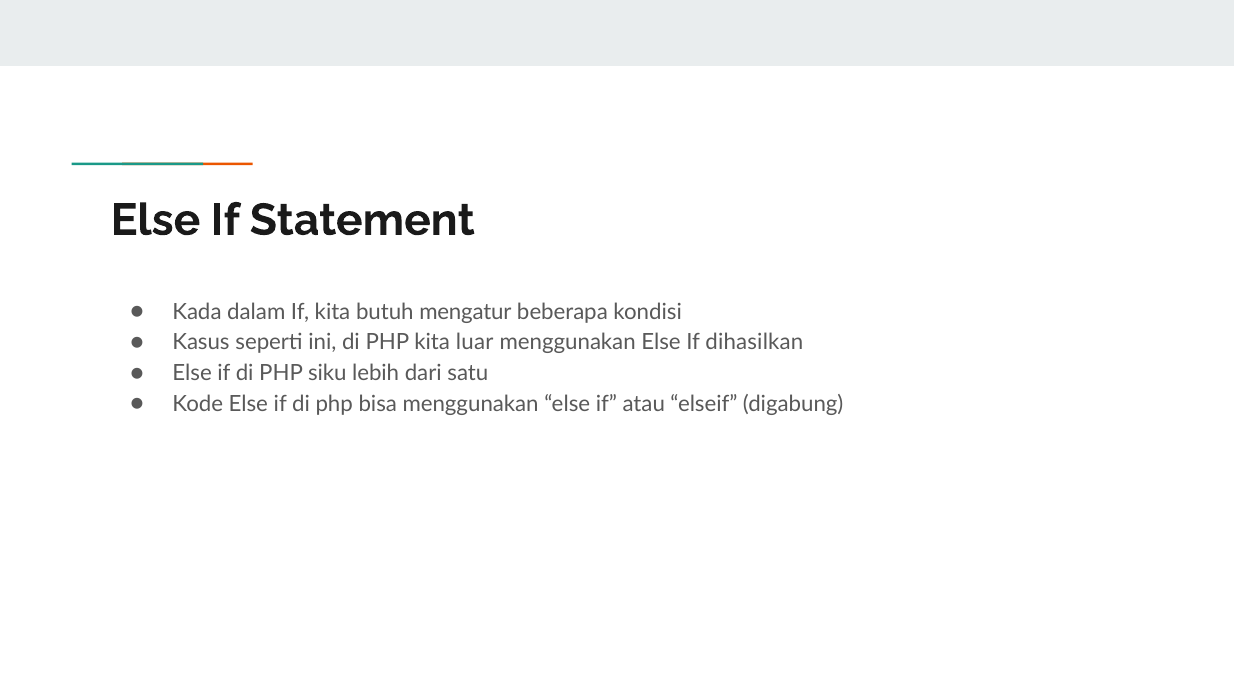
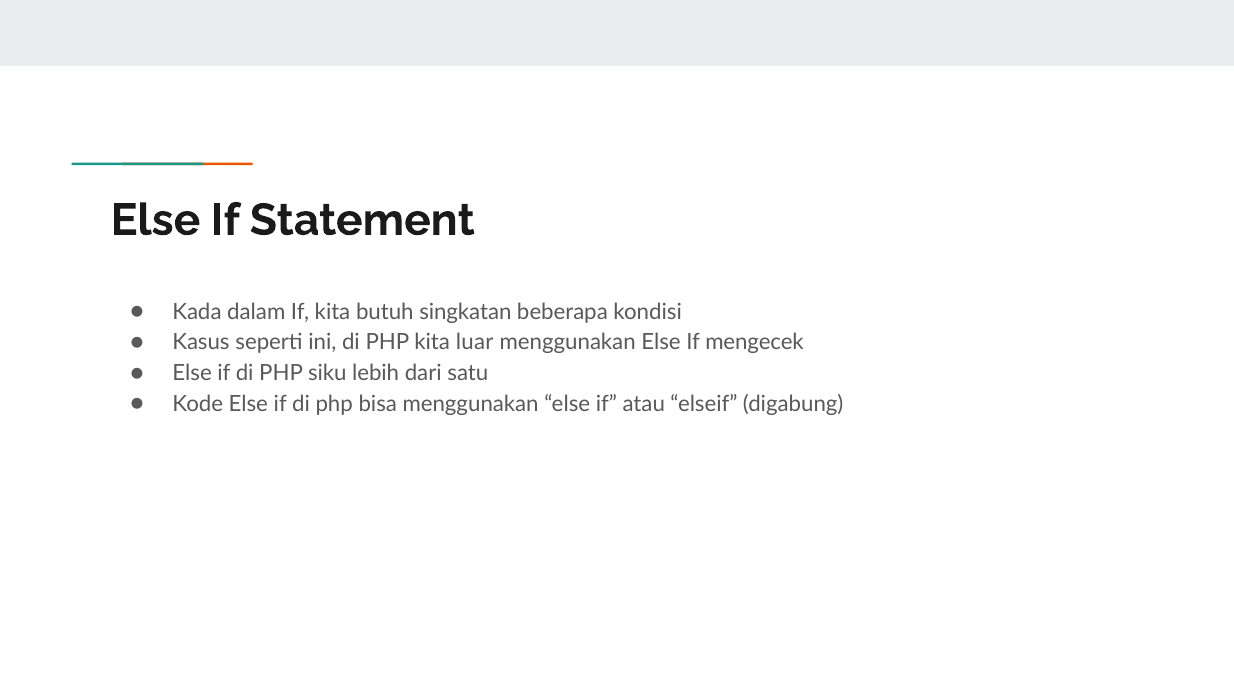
mengatur: mengatur -> singkatan
dihasilkan: dihasilkan -> mengecek
